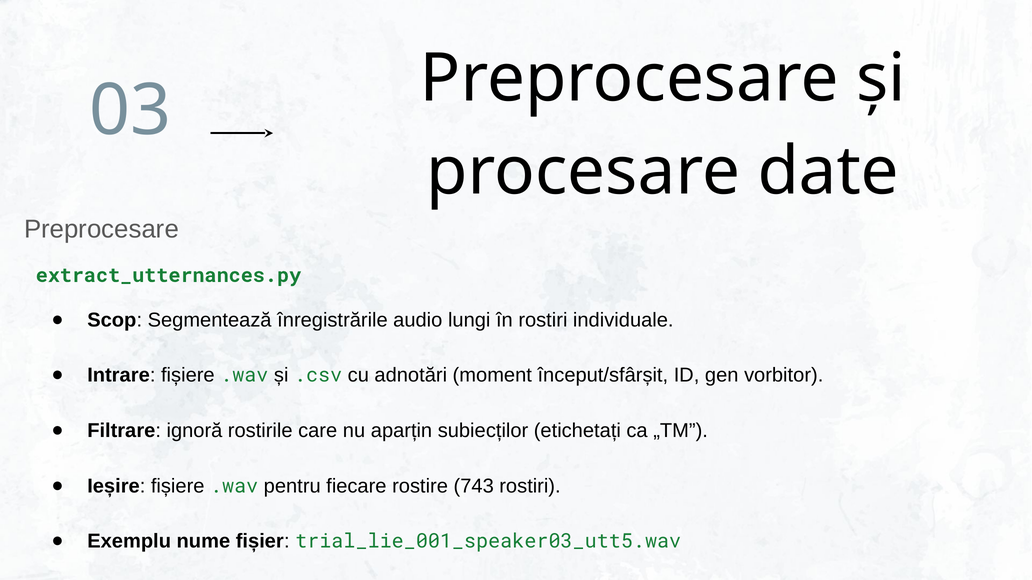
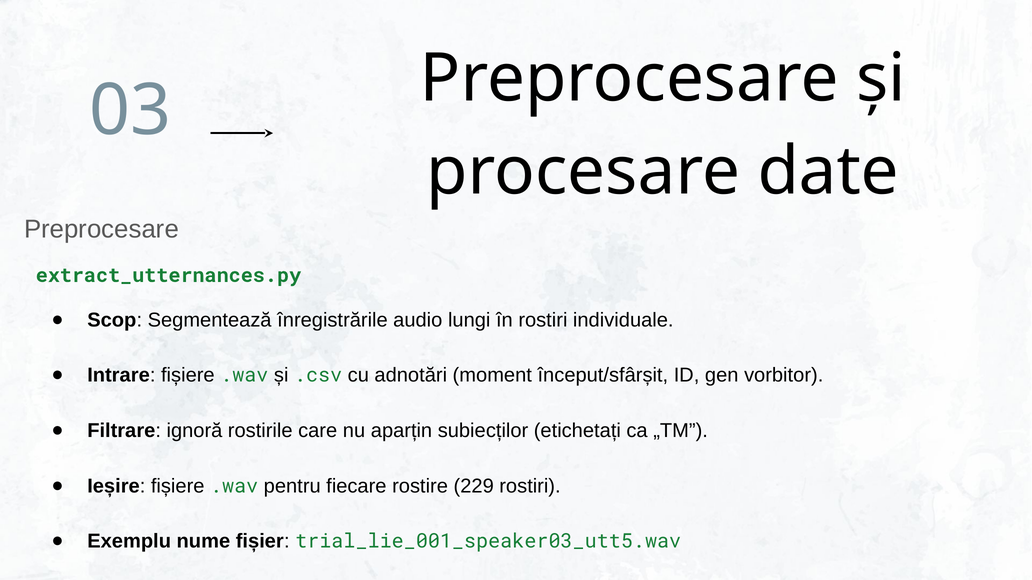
743: 743 -> 229
